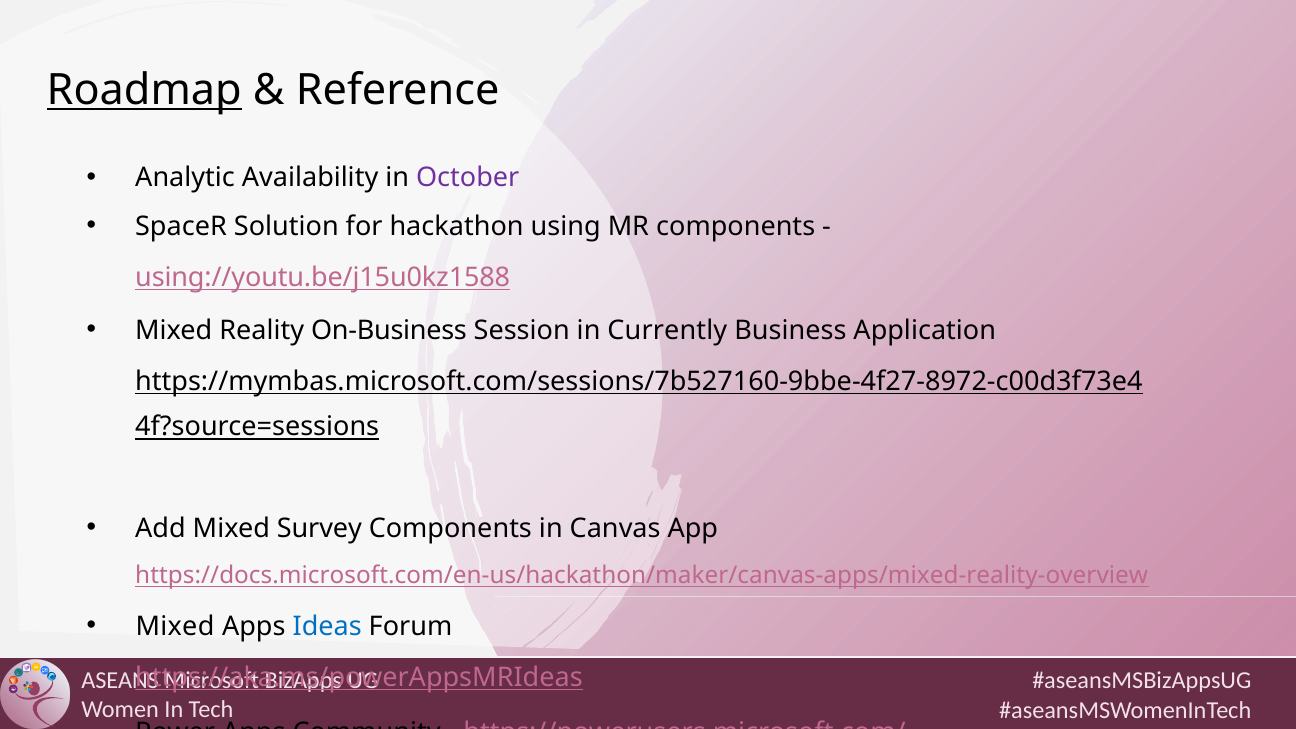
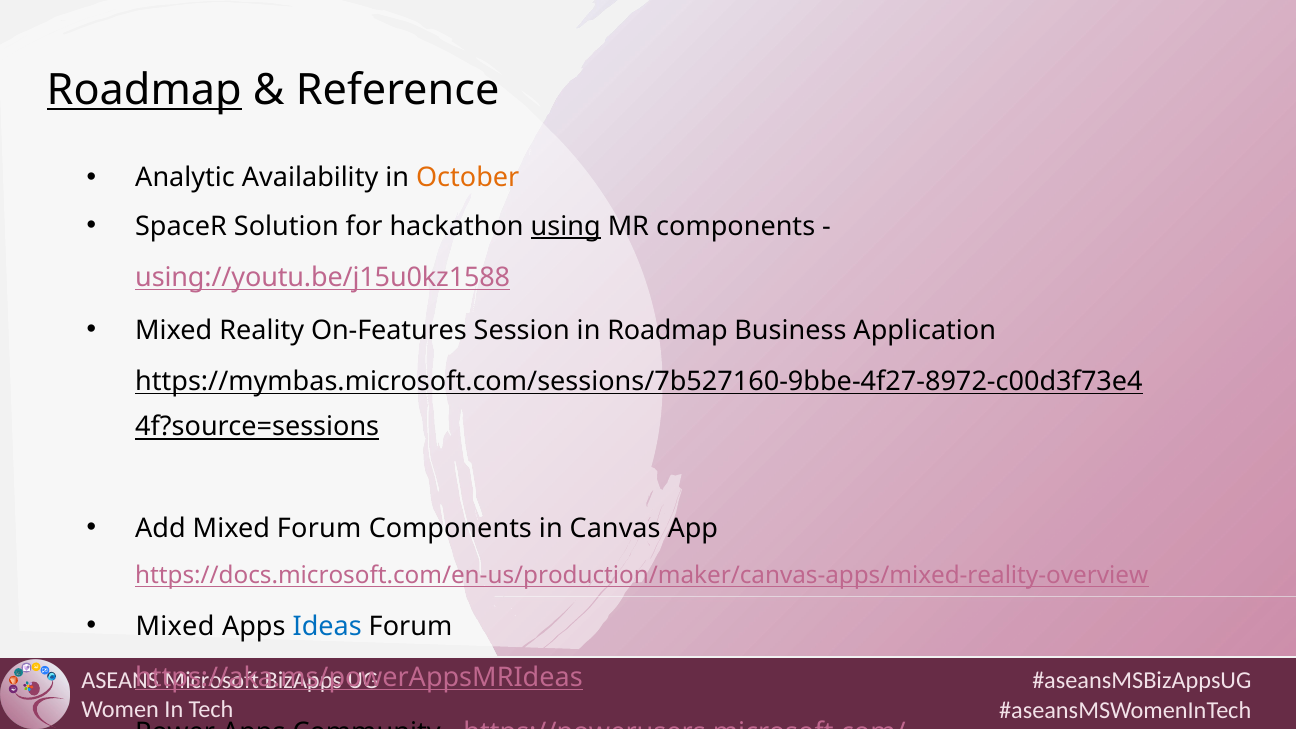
October colour: purple -> orange
using underline: none -> present
On-Business: On-Business -> On-Features
in Currently: Currently -> Roadmap
Mixed Survey: Survey -> Forum
https://docs.microsoft.com/en-us/hackathon/maker/canvas-apps/mixed-reality-overview: https://docs.microsoft.com/en-us/hackathon/maker/canvas-apps/mixed-reality-overview -> https://docs.microsoft.com/en-us/production/maker/canvas-apps/mixed-reality-overview
